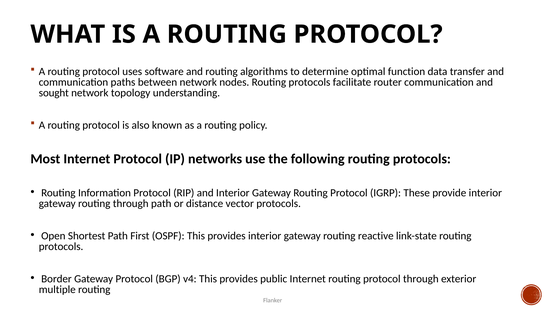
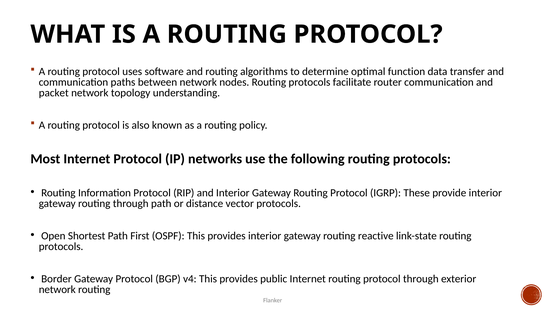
sought: sought -> packet
multiple at (57, 290): multiple -> network
